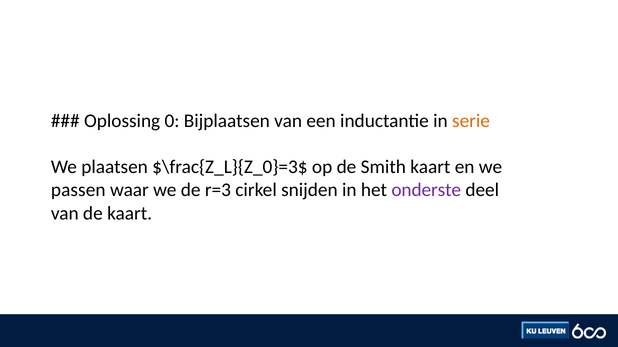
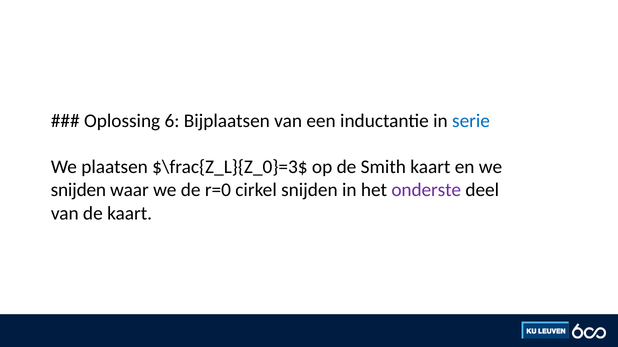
0: 0 -> 6
serie colour: orange -> blue
passen at (78, 190): passen -> snijden
r=3: r=3 -> r=0
